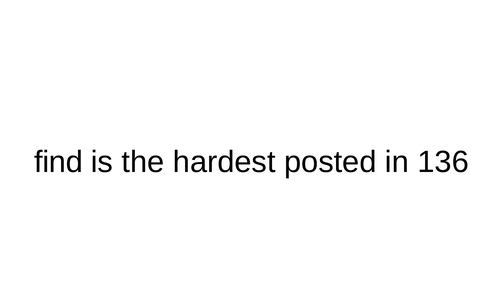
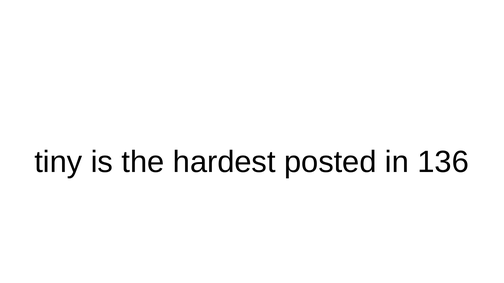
find: find -> tiny
